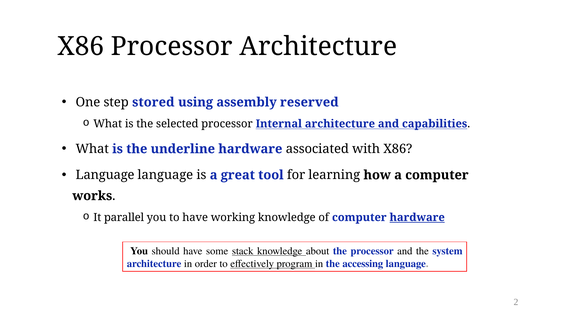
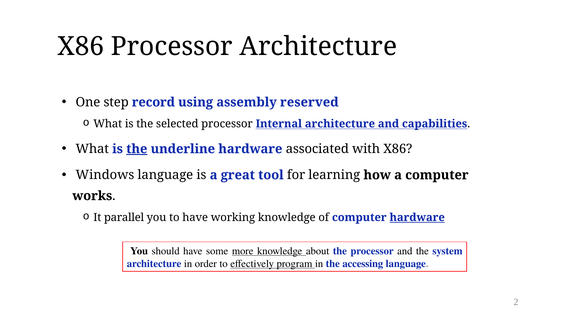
stored: stored -> record
the at (137, 149) underline: none -> present
Language at (105, 175): Language -> Windows
stack: stack -> more
